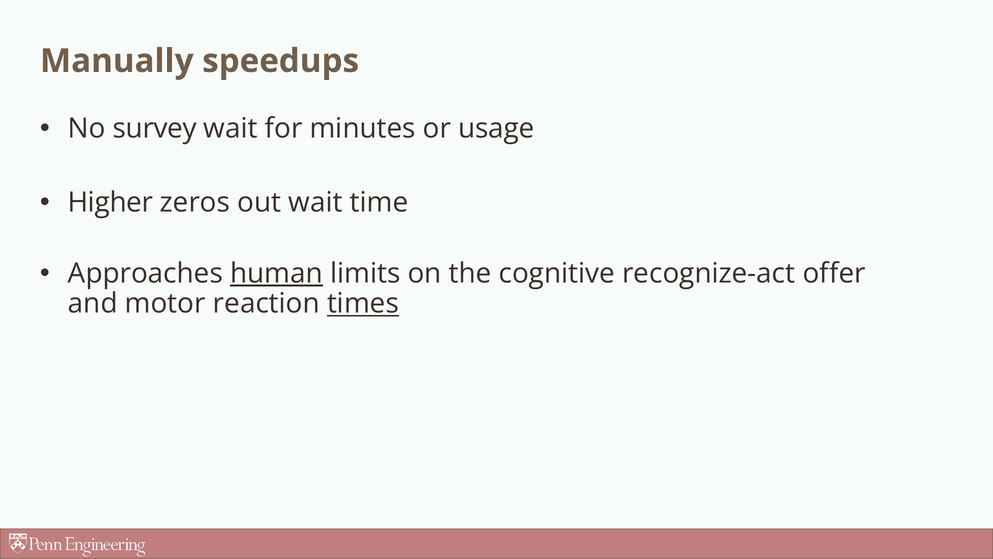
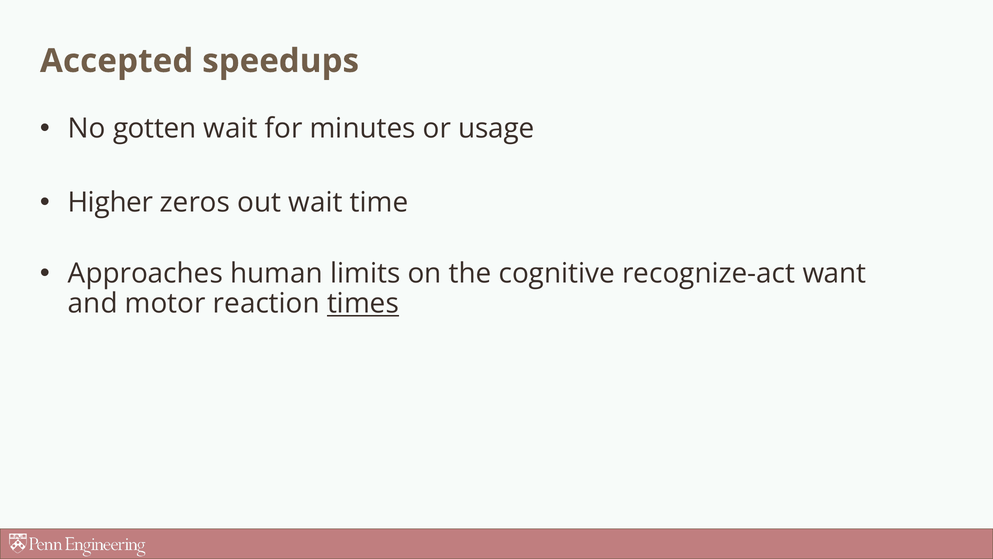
Manually: Manually -> Accepted
survey: survey -> gotten
human underline: present -> none
offer: offer -> want
